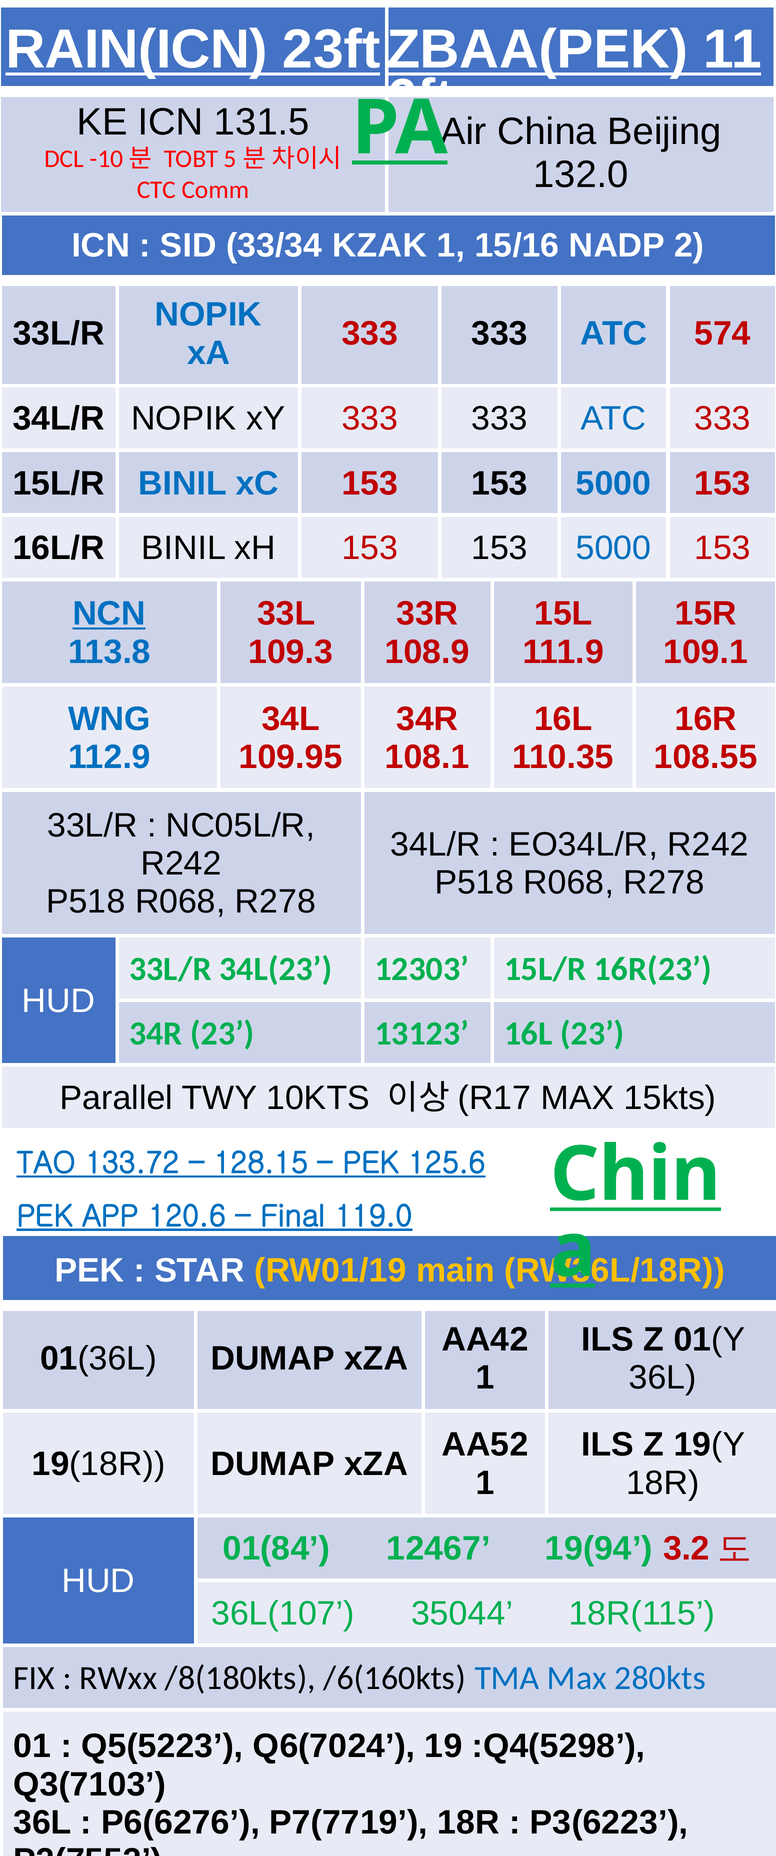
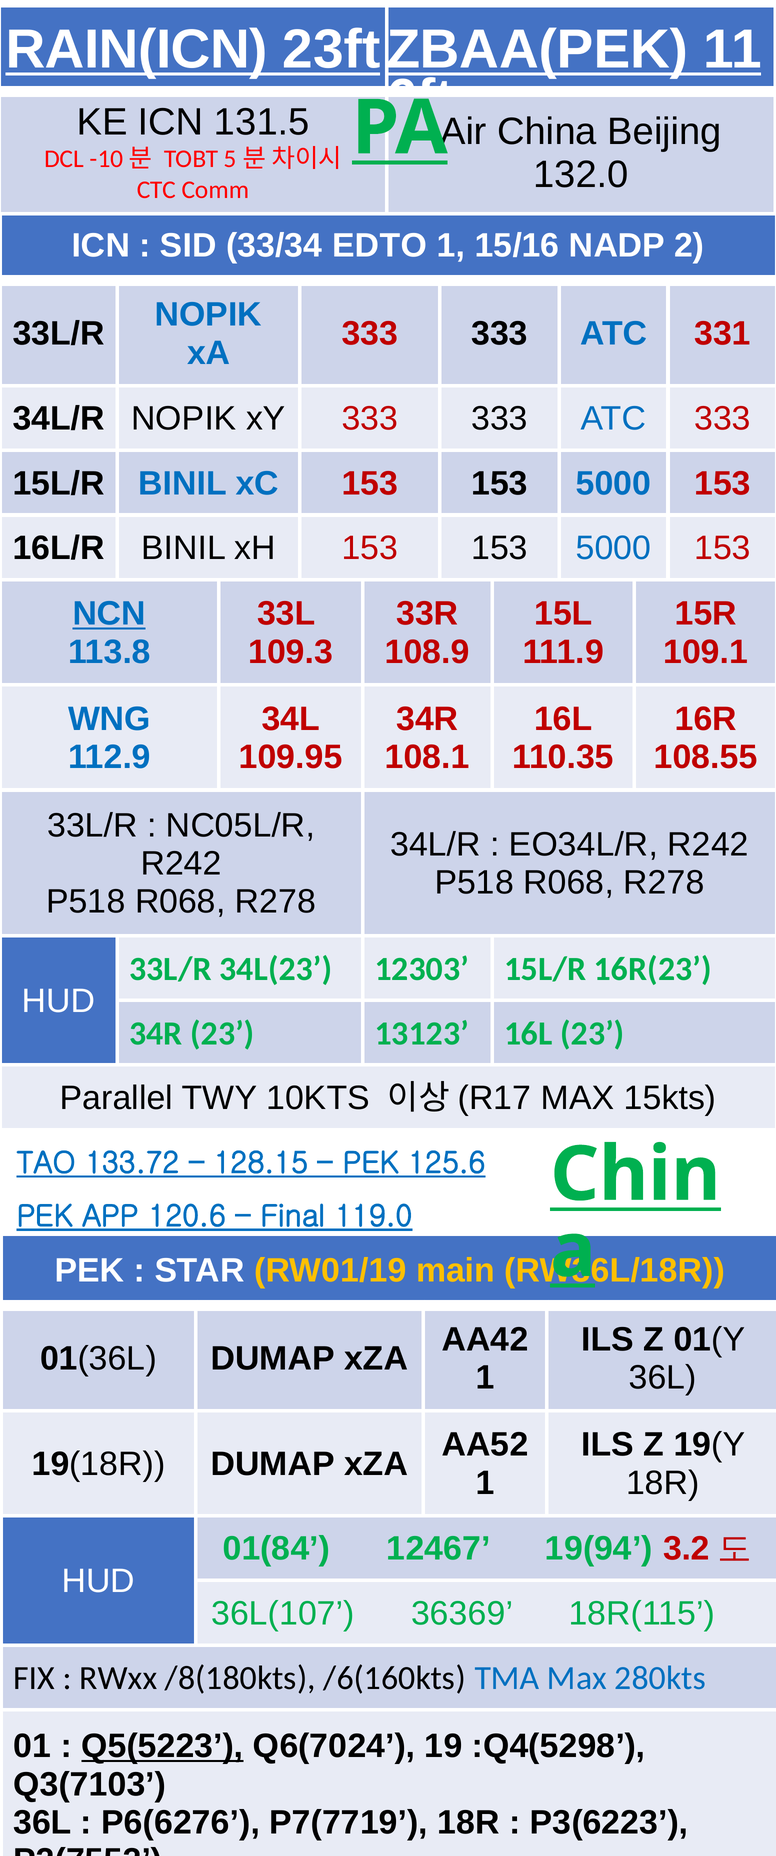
KZAK: KZAK -> EDTO
574: 574 -> 331
35044: 35044 -> 36369
Q5(5223 underline: none -> present
